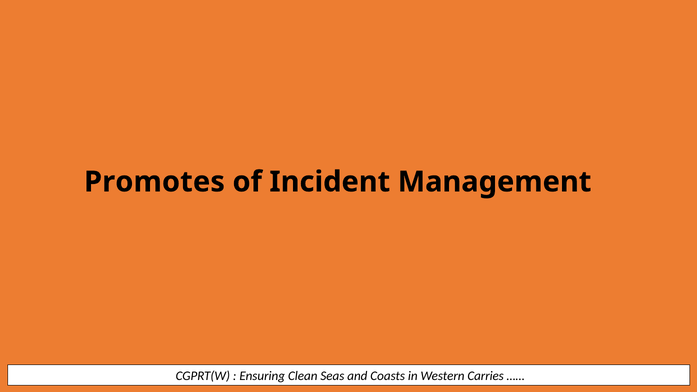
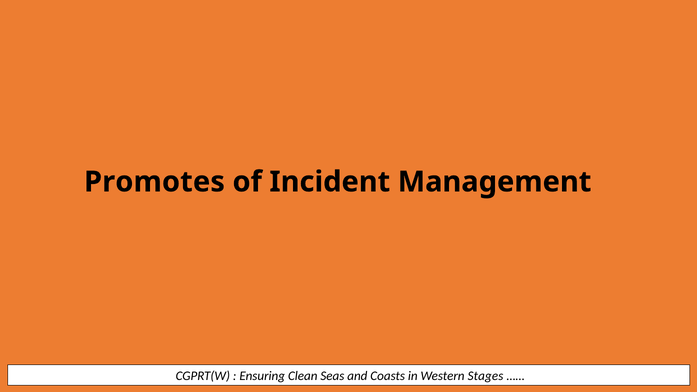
Carries: Carries -> Stages
